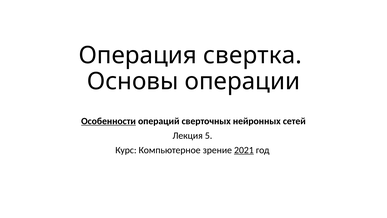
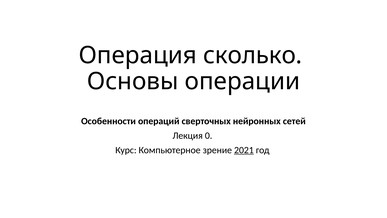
свертка: свертка -> сколько
Особенности underline: present -> none
5: 5 -> 0
